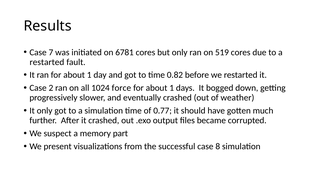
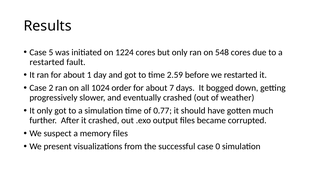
7: 7 -> 5
6781: 6781 -> 1224
519: 519 -> 548
0.82: 0.82 -> 2.59
force: force -> order
1 at (172, 88): 1 -> 7
memory part: part -> files
8: 8 -> 0
